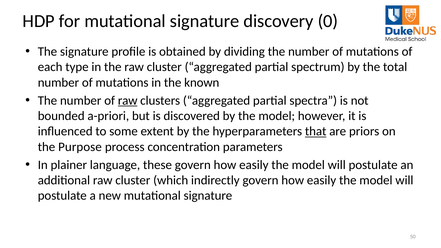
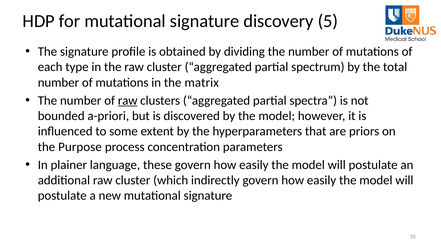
0: 0 -> 5
known: known -> matrix
that underline: present -> none
